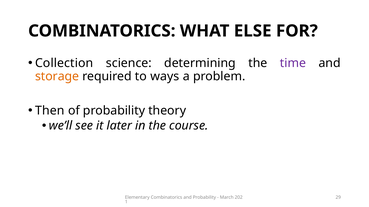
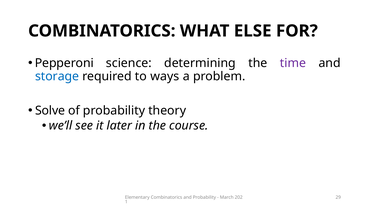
Collection: Collection -> Pepperoni
storage colour: orange -> blue
Then: Then -> Solve
